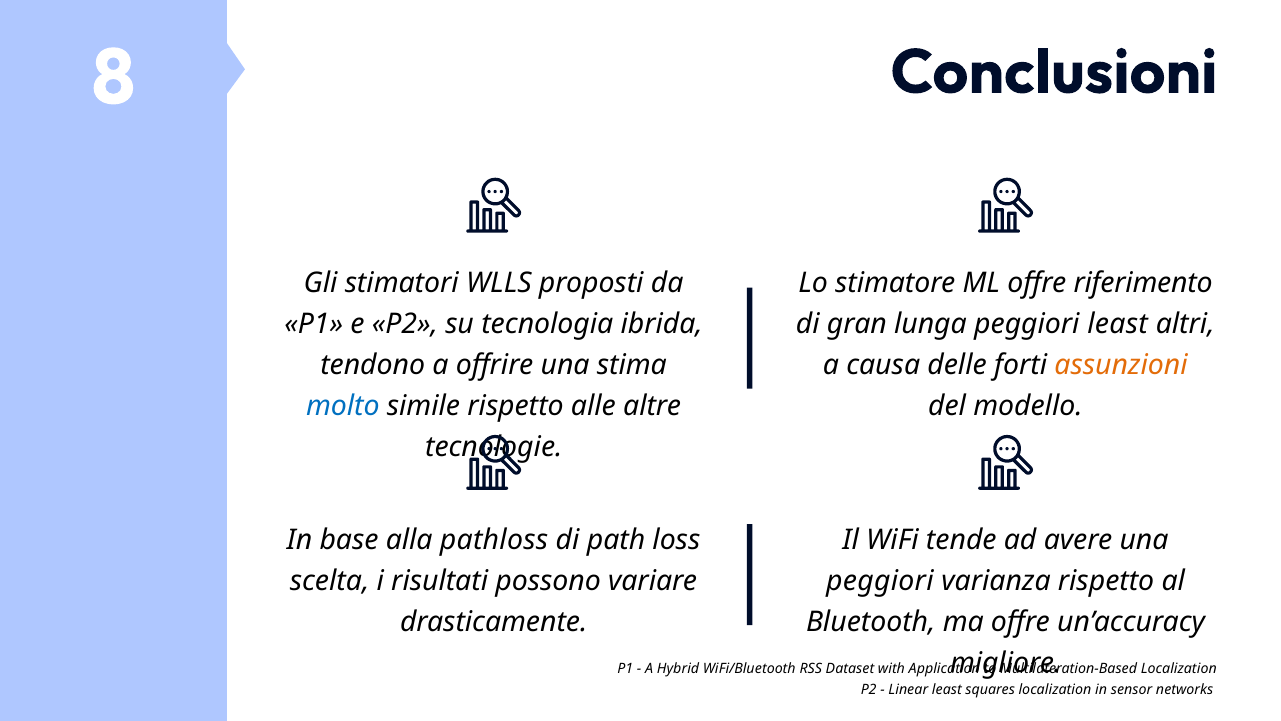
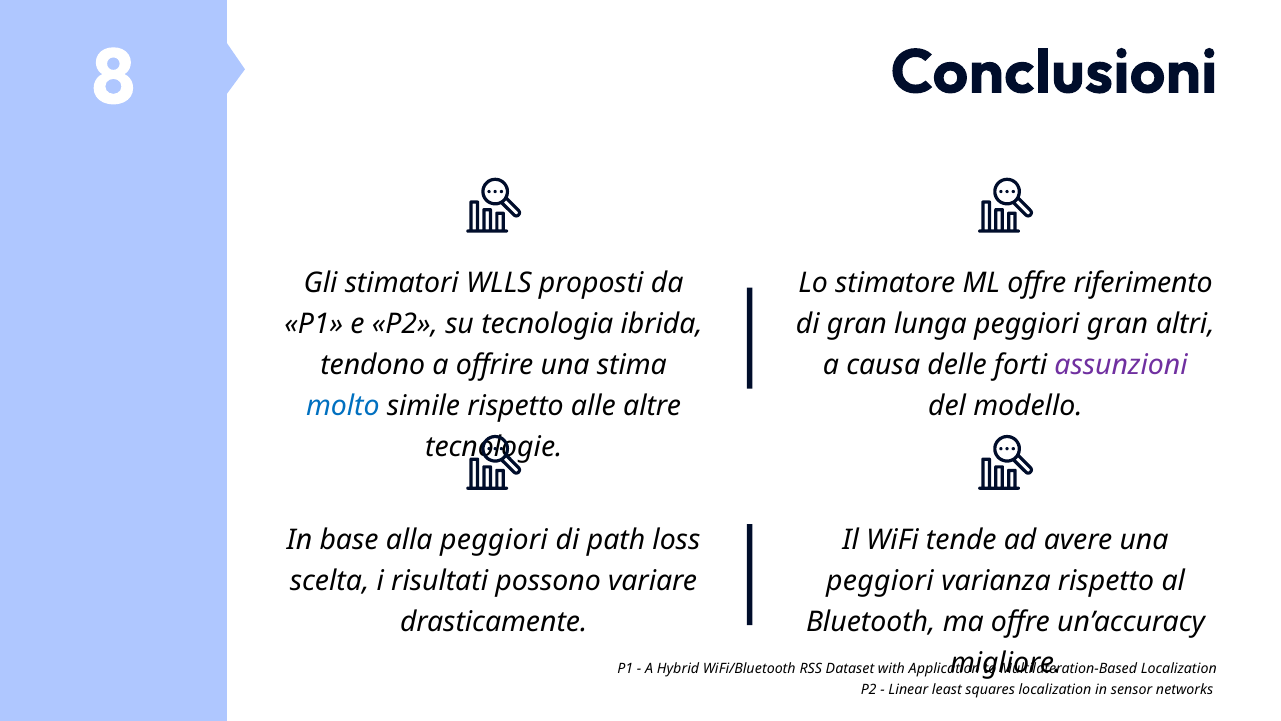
peggiori least: least -> gran
assunzioni colour: orange -> purple
alla pathloss: pathloss -> peggiori
